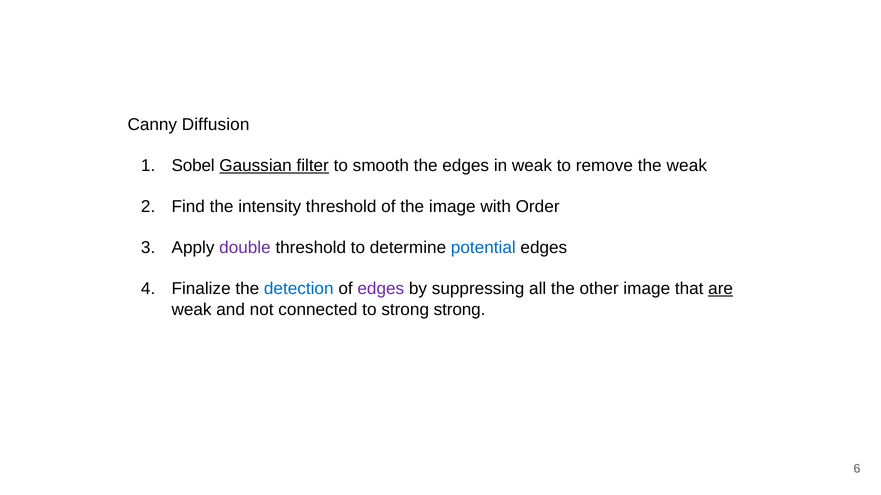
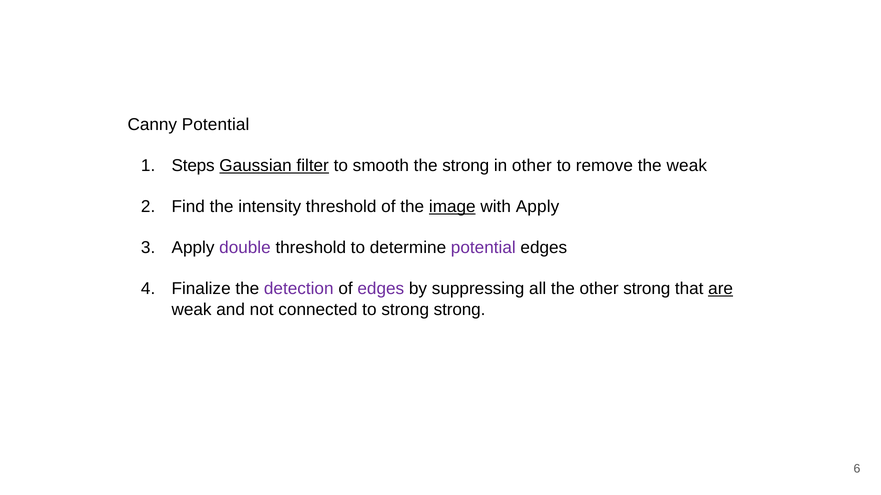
Canny Diffusion: Diffusion -> Potential
Sobel: Sobel -> Steps
the edges: edges -> strong
in weak: weak -> other
image at (452, 207) underline: none -> present
with Order: Order -> Apply
potential at (483, 248) colour: blue -> purple
detection colour: blue -> purple
other image: image -> strong
